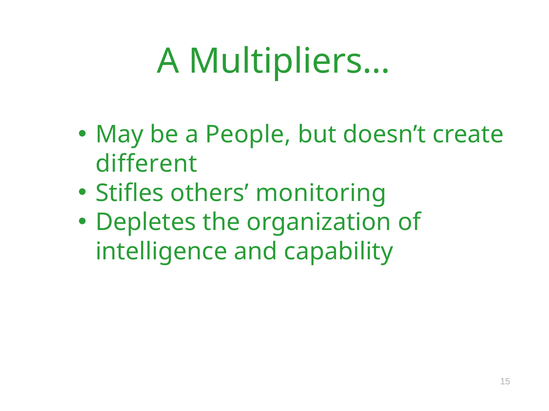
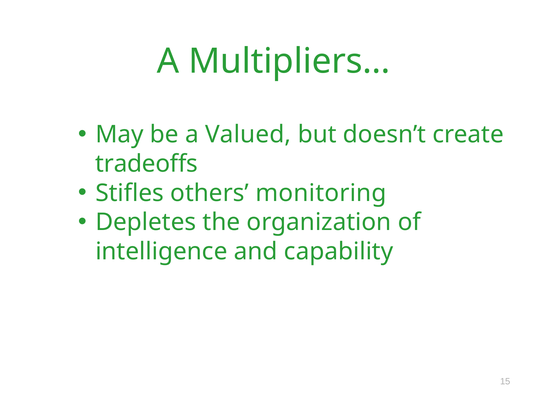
People: People -> Valued
different: different -> tradeoffs
